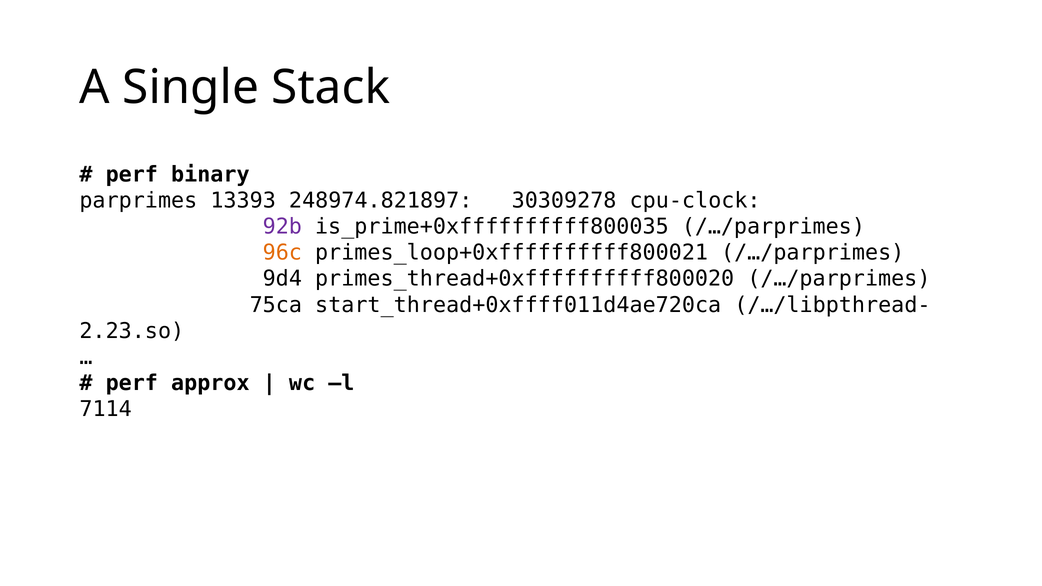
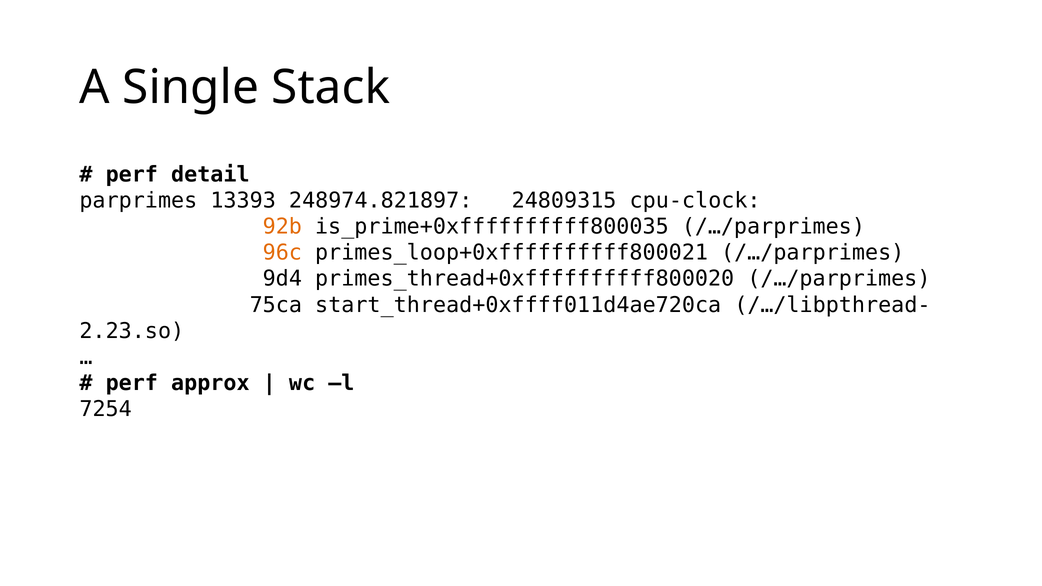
binary: binary -> detail
30309278: 30309278 -> 24809315
92b colour: purple -> orange
7114: 7114 -> 7254
